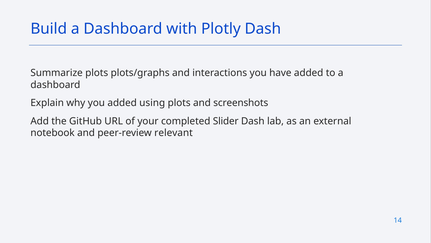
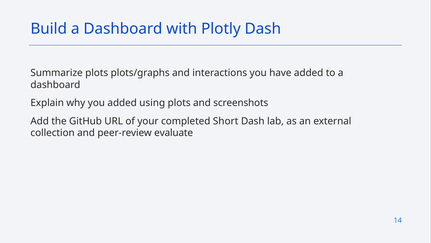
Slider: Slider -> Short
notebook: notebook -> collection
relevant: relevant -> evaluate
